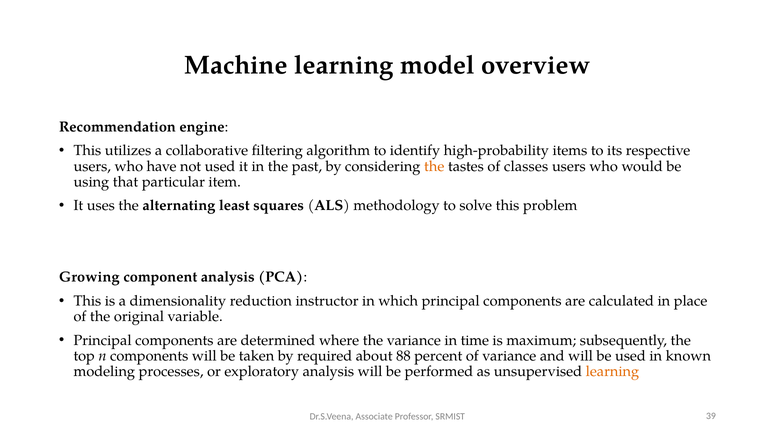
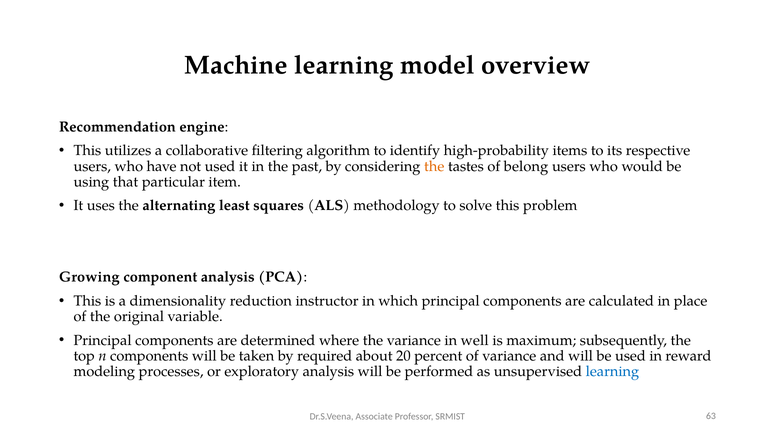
classes: classes -> belong
time: time -> well
88: 88 -> 20
known: known -> reward
learning at (612, 372) colour: orange -> blue
39: 39 -> 63
